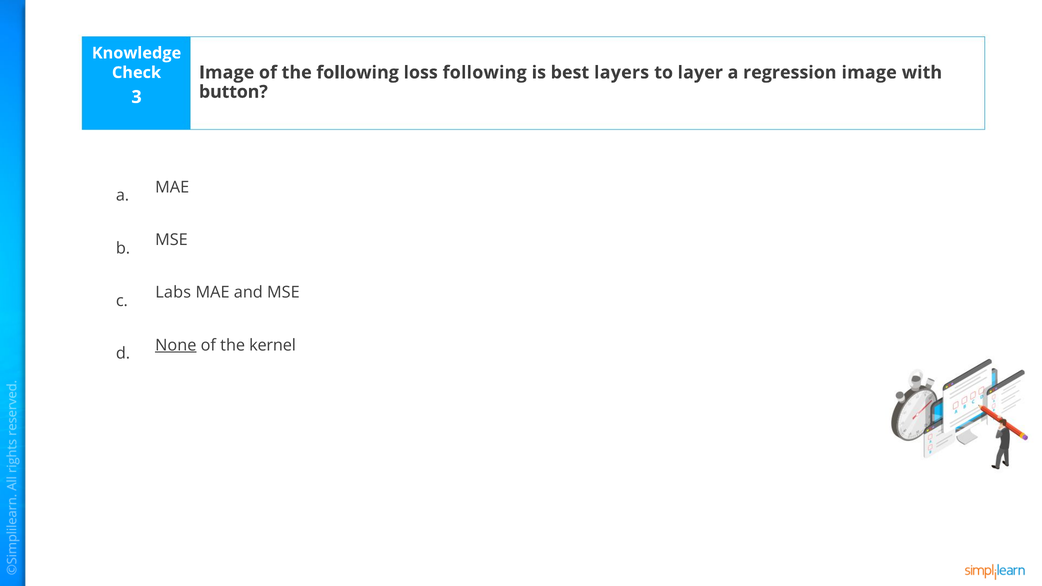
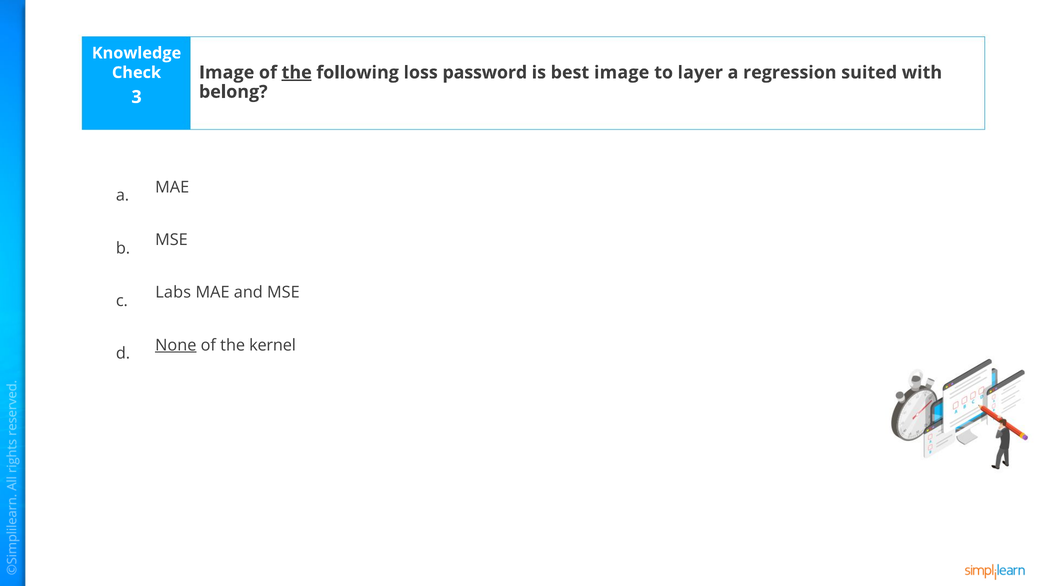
the at (297, 73) underline: none -> present
loss following: following -> password
best layers: layers -> image
regression image: image -> suited
button: button -> belong
